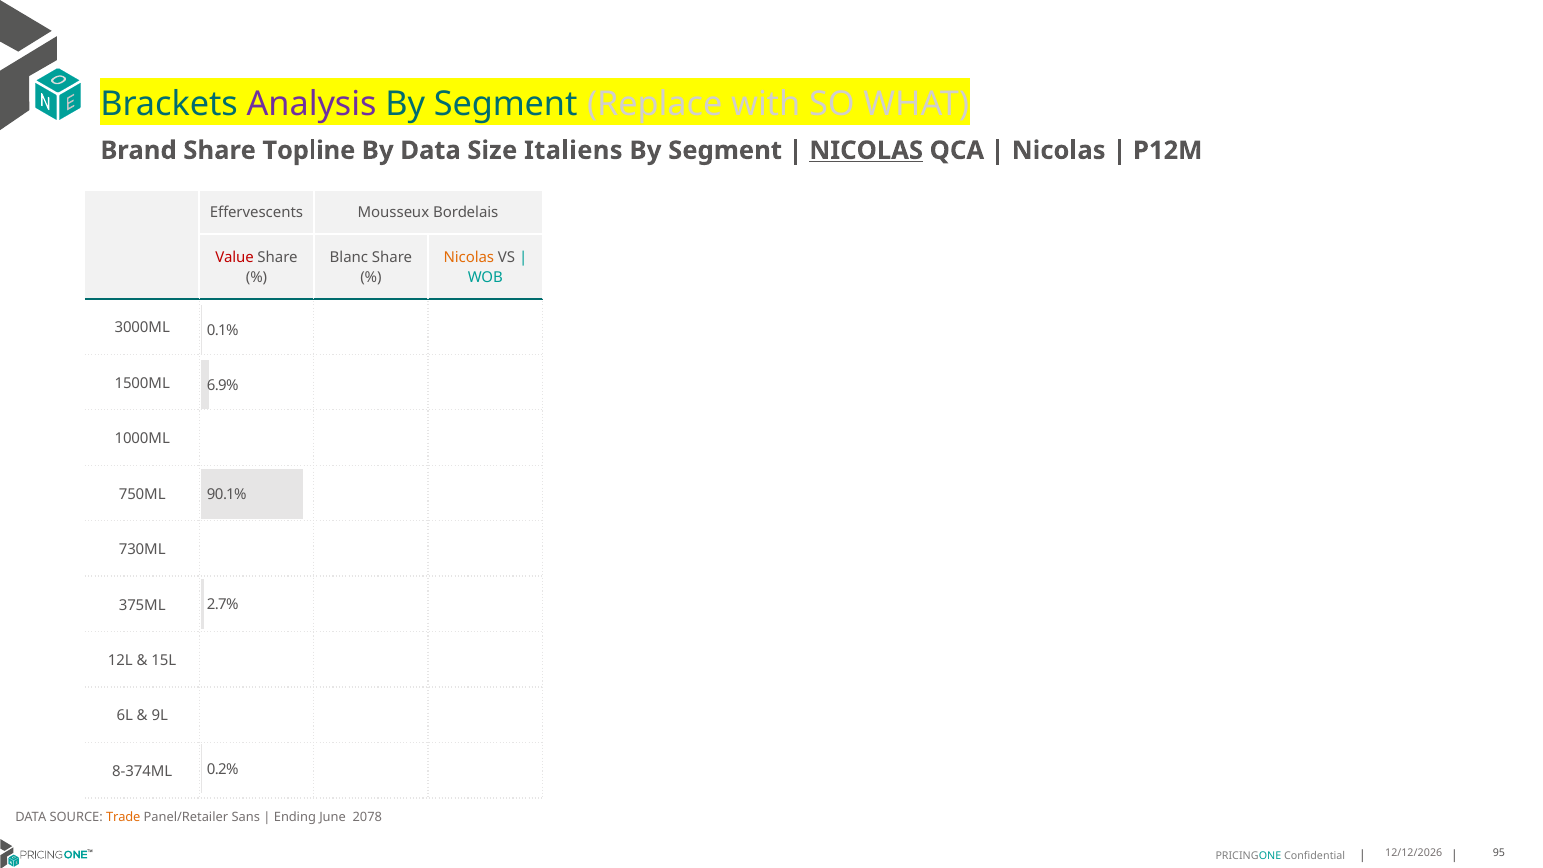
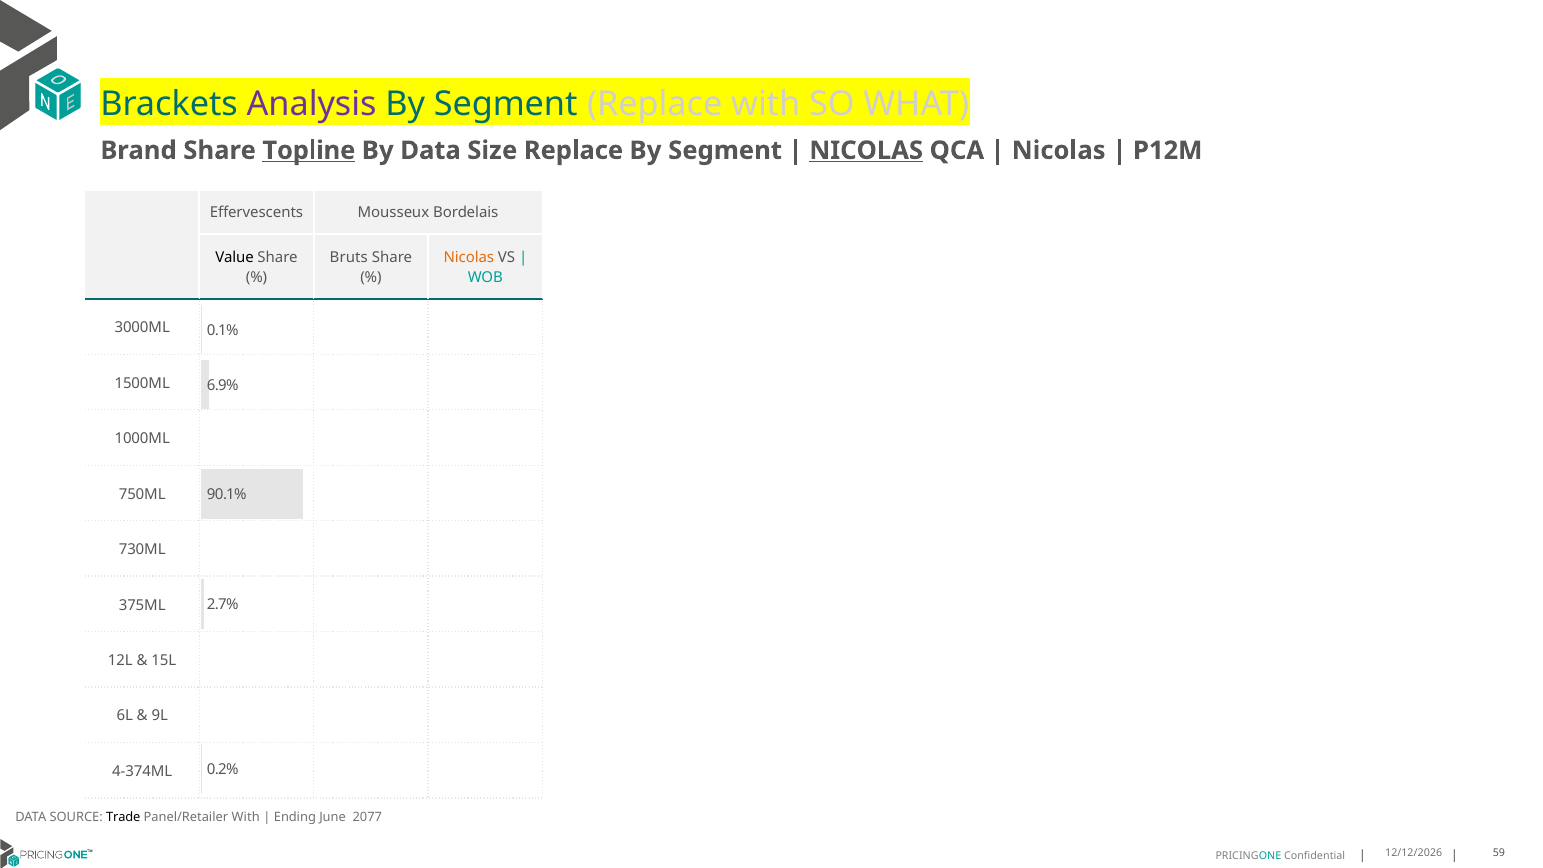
Topline underline: none -> present
Size Italiens: Italiens -> Replace
Value colour: red -> black
Blanc: Blanc -> Bruts
8-374ML: 8-374ML -> 4-374ML
Trade colour: orange -> black
Panel/Retailer Sans: Sans -> With
2078: 2078 -> 2077
95: 95 -> 59
